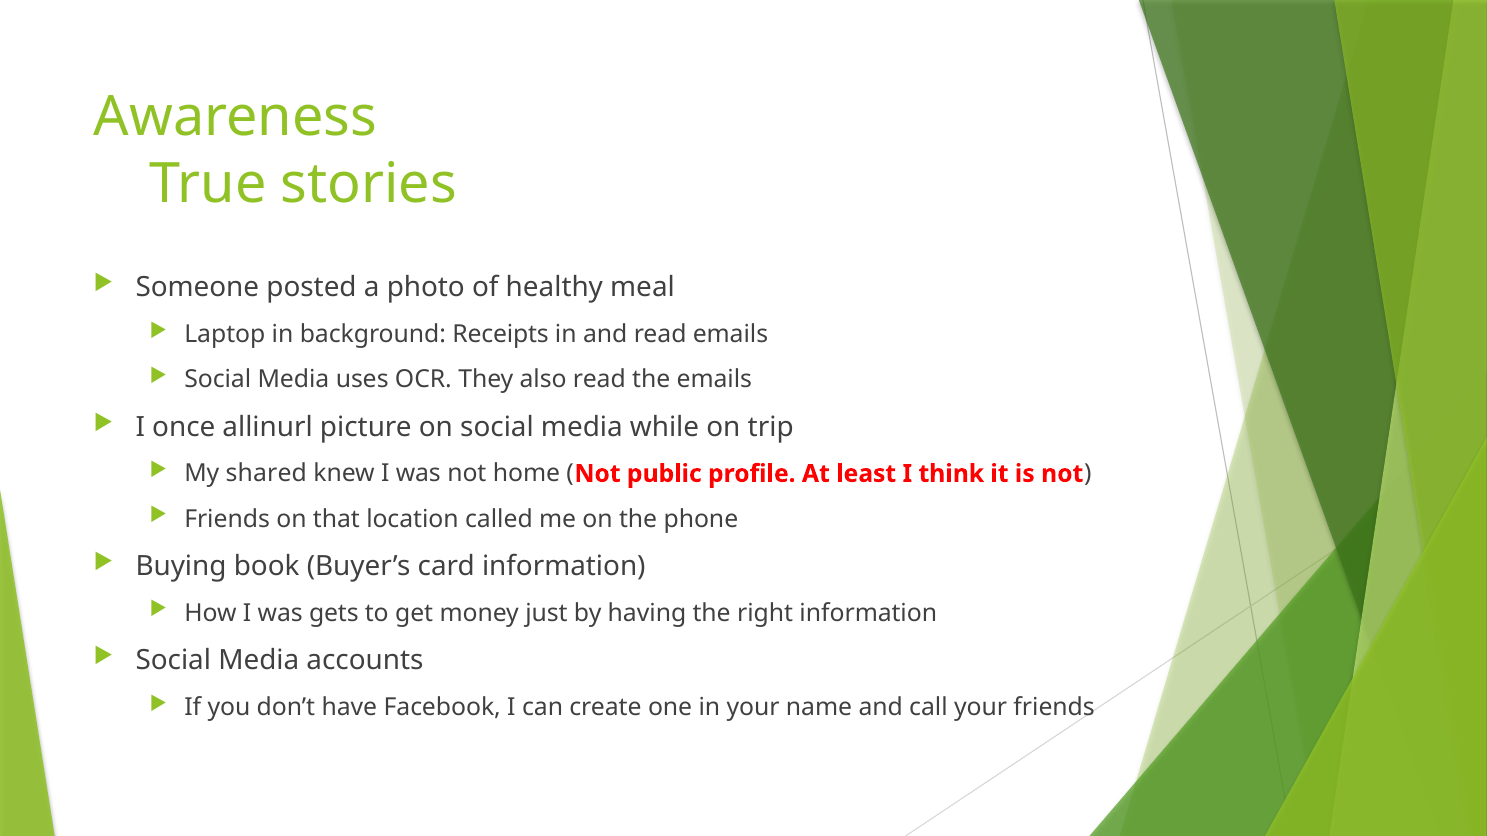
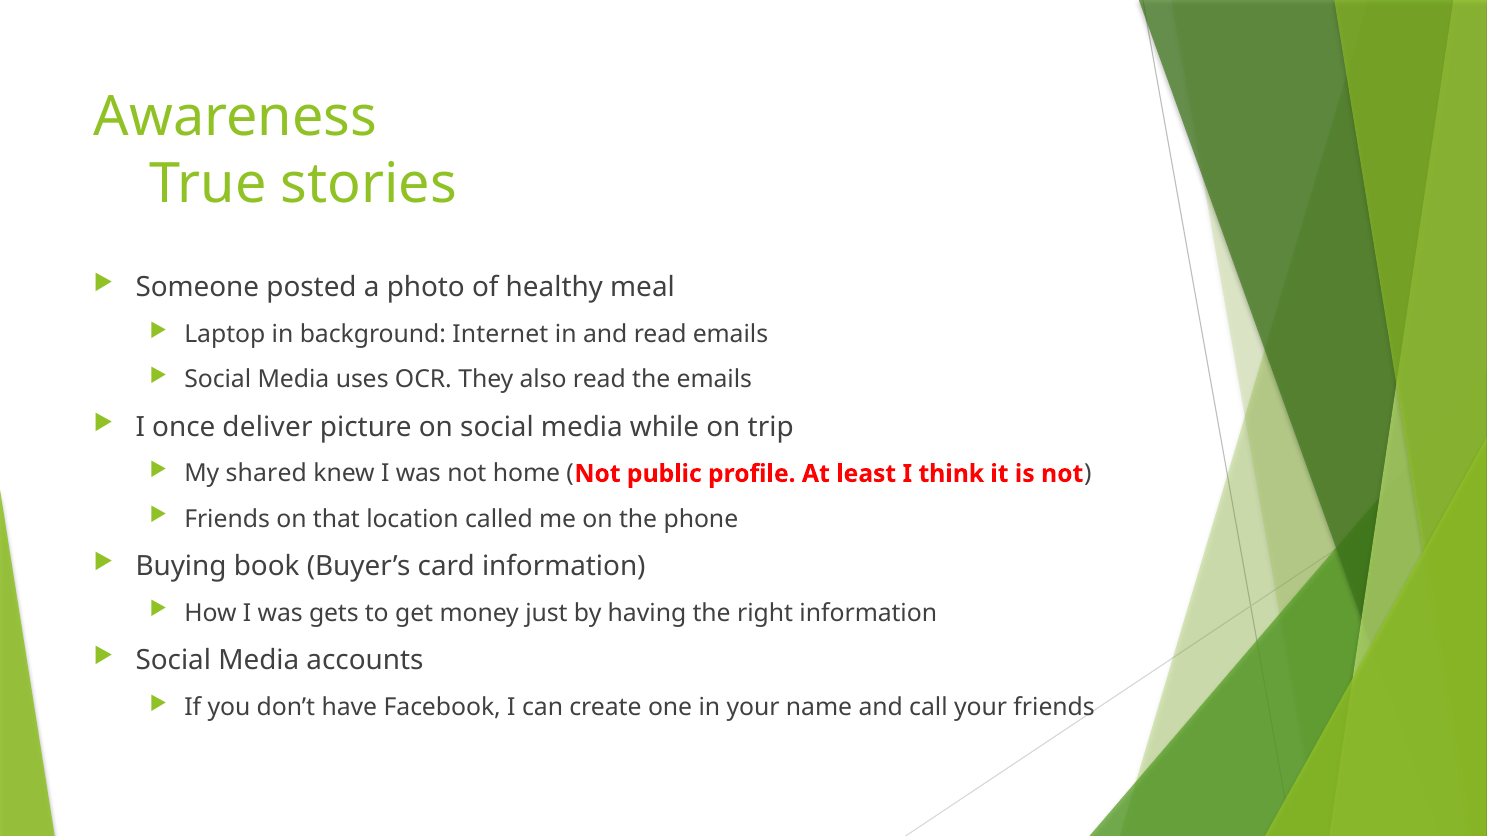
Receipts: Receipts -> Internet
allinurl: allinurl -> deliver
